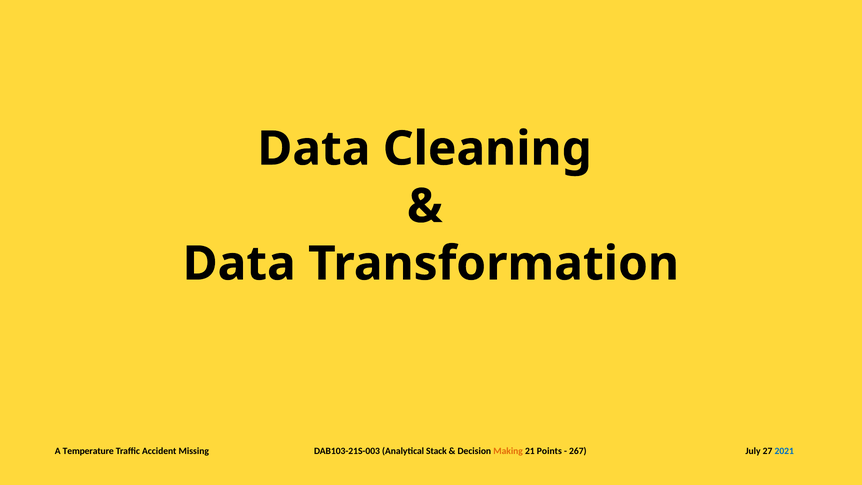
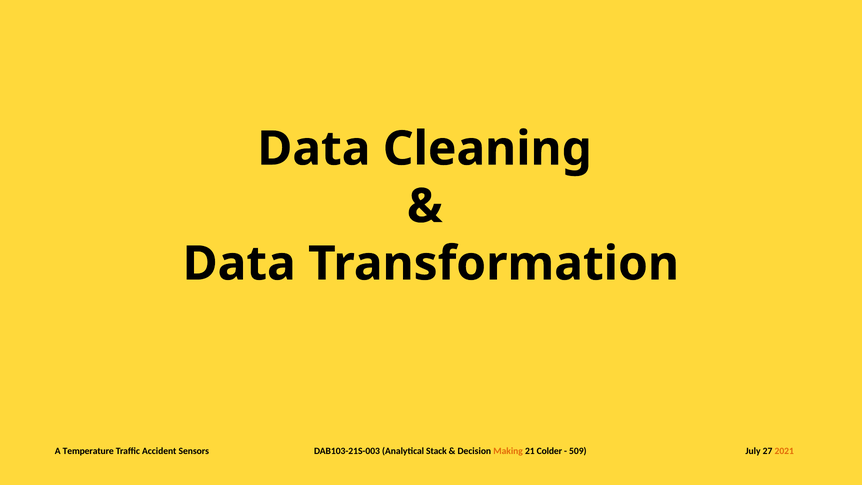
Missing: Missing -> Sensors
Points: Points -> Colder
267: 267 -> 509
2021 colour: blue -> orange
